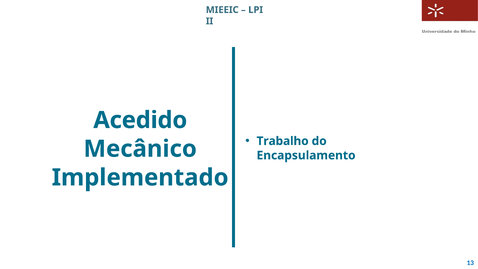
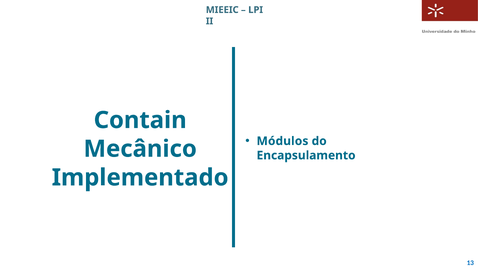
Acedido: Acedido -> Contain
Trabalho: Trabalho -> Módulos
